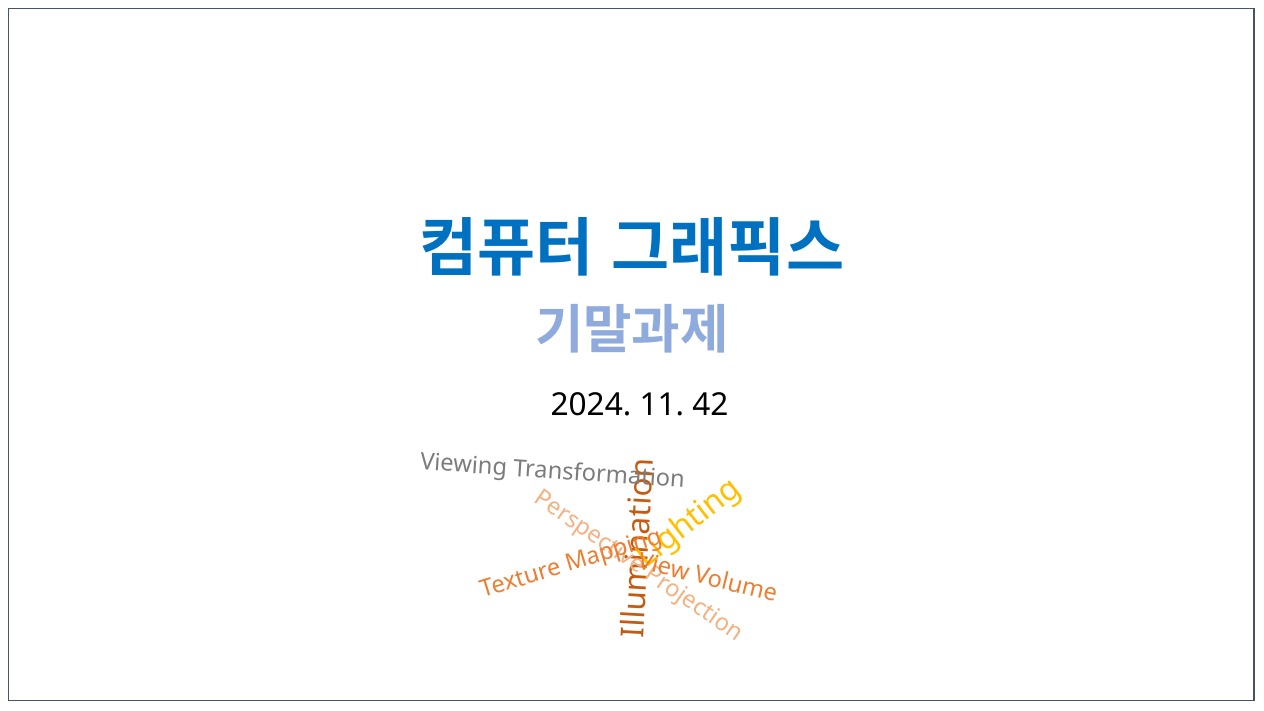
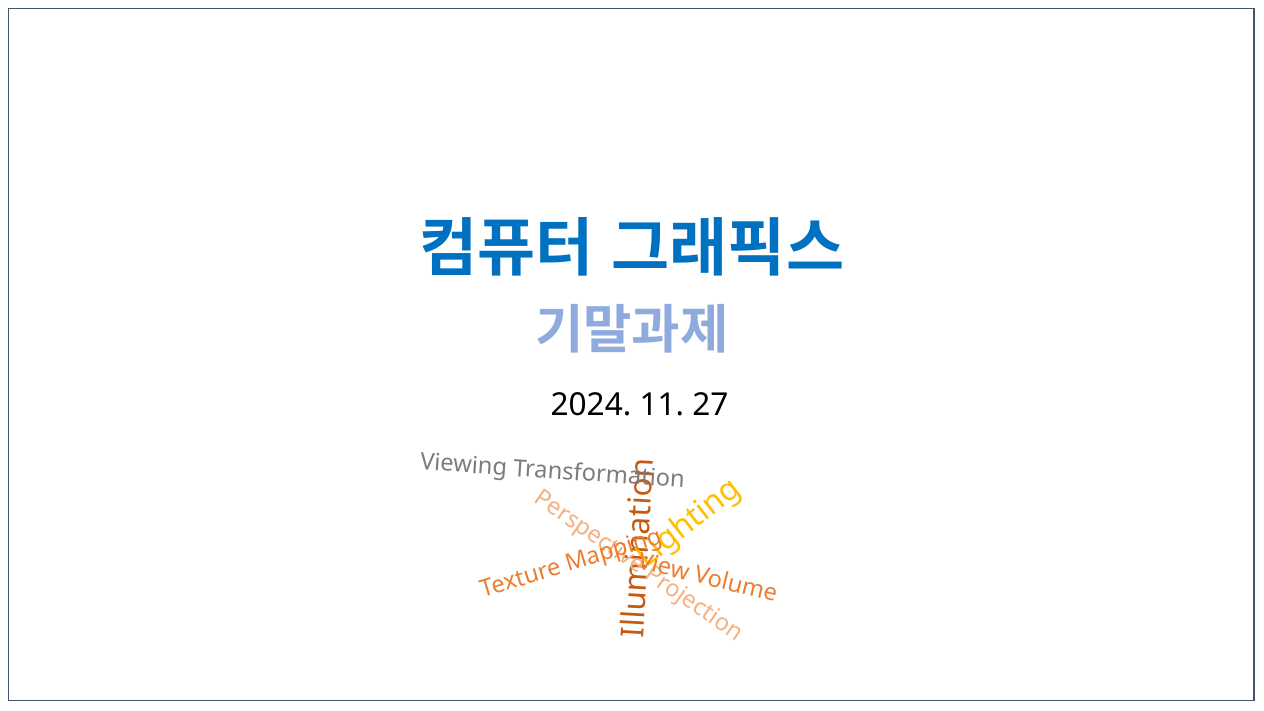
42: 42 -> 27
